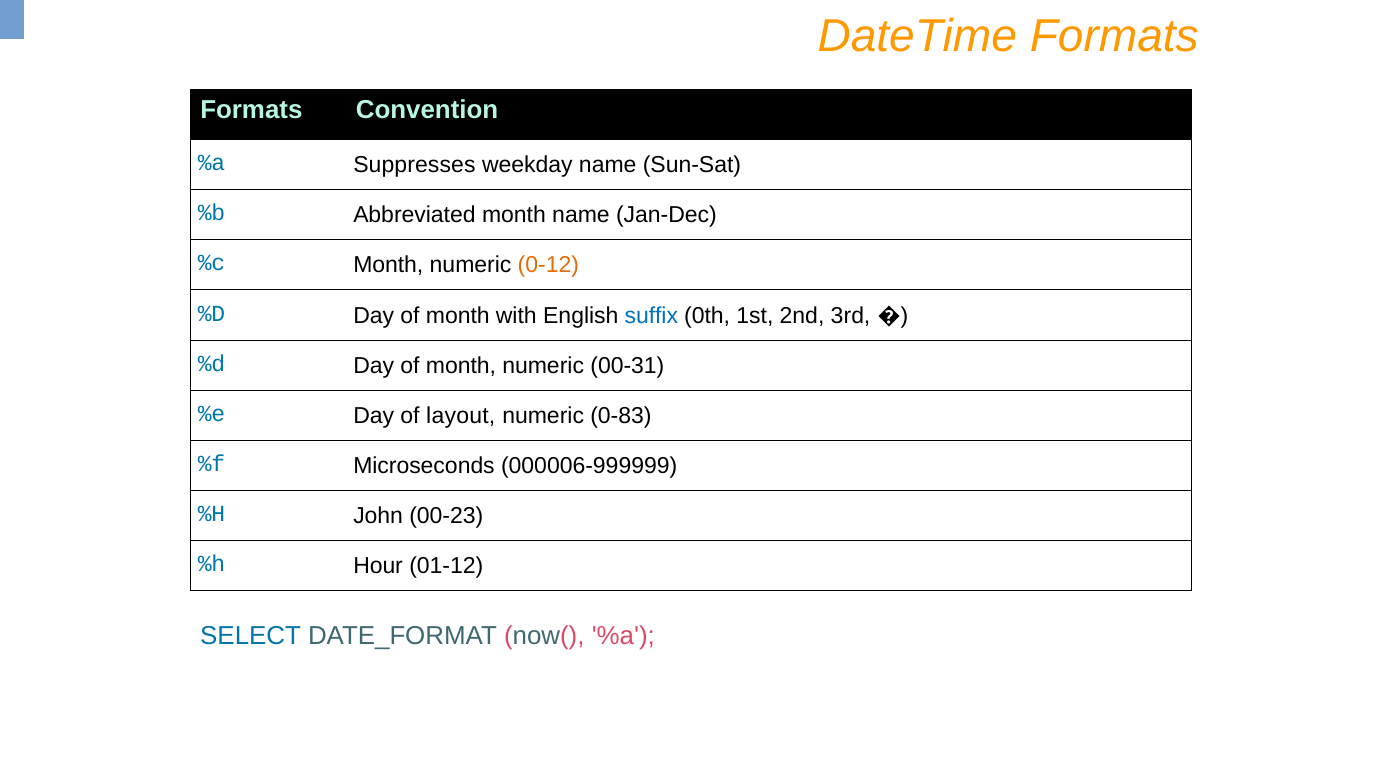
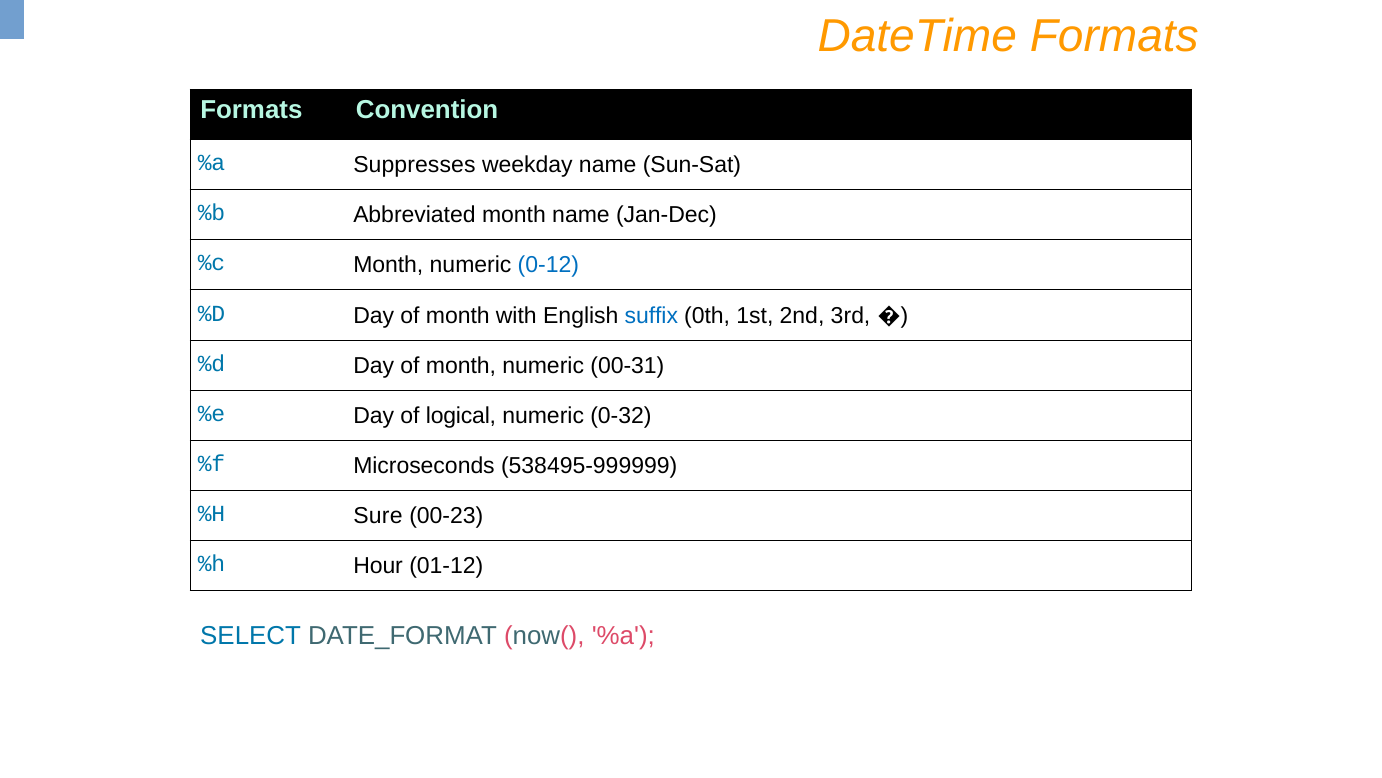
0-12 colour: orange -> blue
layout: layout -> logical
0-83: 0-83 -> 0-32
000006-999999: 000006-999999 -> 538495-999999
John: John -> Sure
